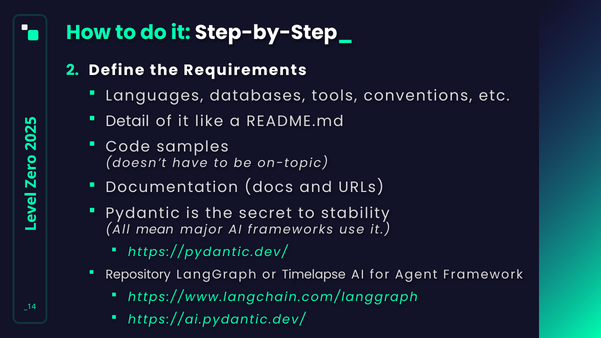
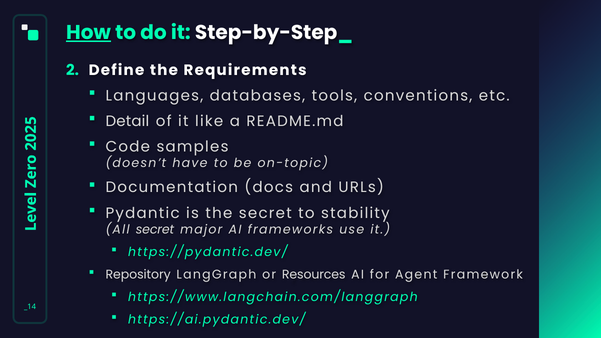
How underline: none -> present
All mean: mean -> secret
Timelapse: Timelapse -> Resources
